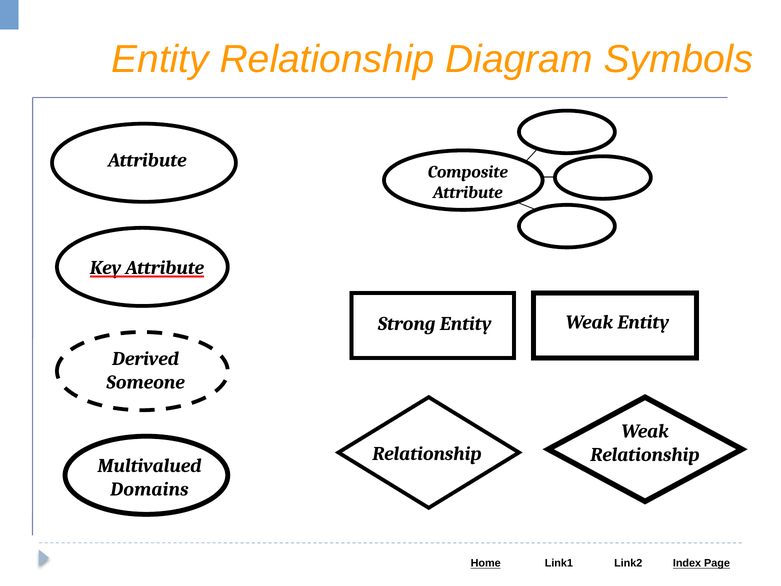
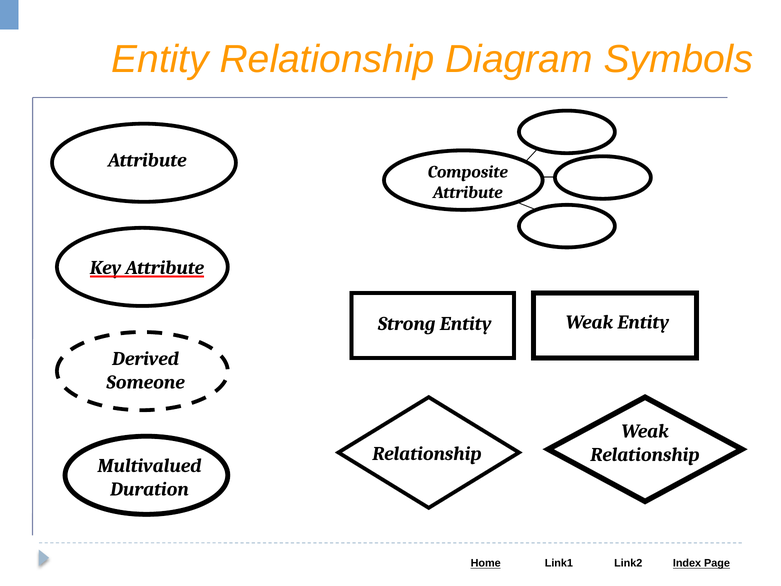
Domains: Domains -> Duration
